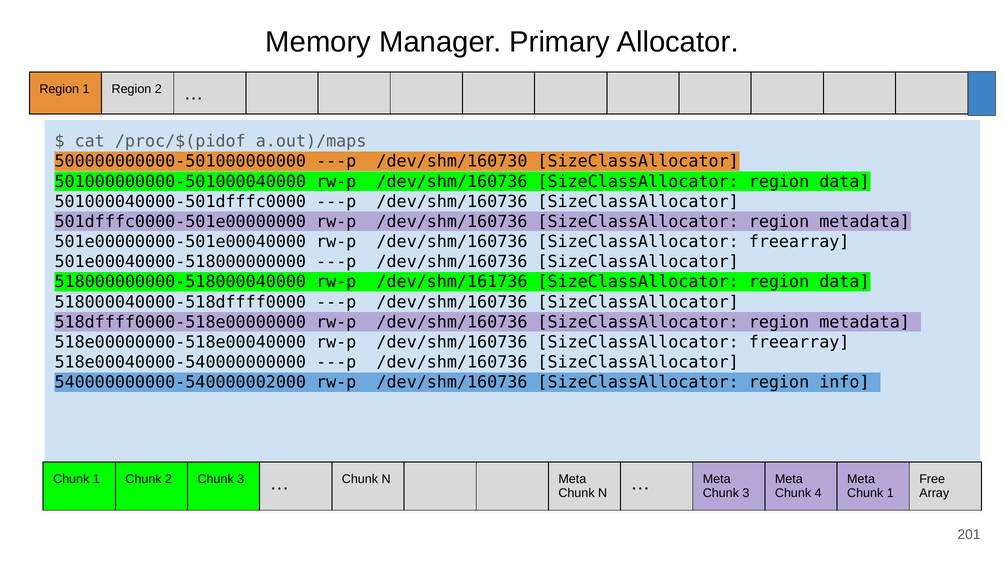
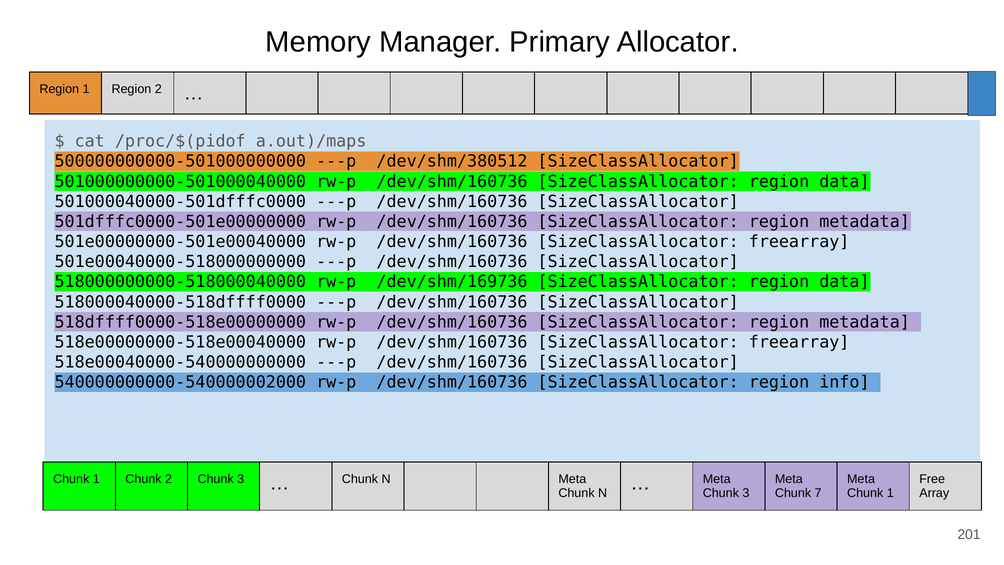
/dev/shm/160730: /dev/shm/160730 -> /dev/shm/380512
/dev/shm/161736: /dev/shm/161736 -> /dev/shm/169736
4: 4 -> 7
